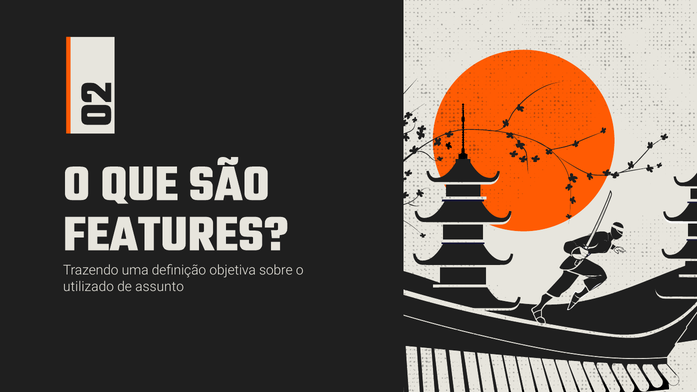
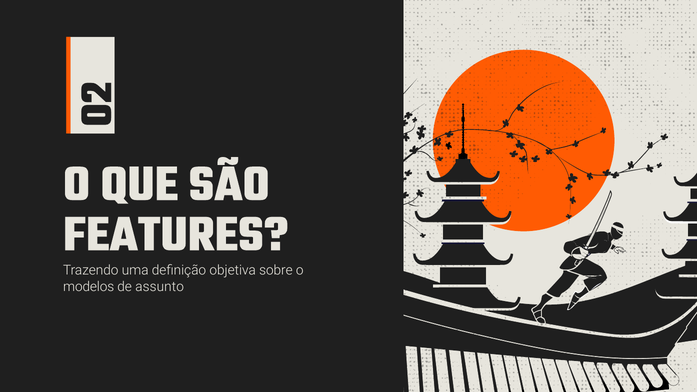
utilizado: utilizado -> modelos
